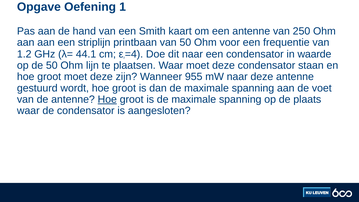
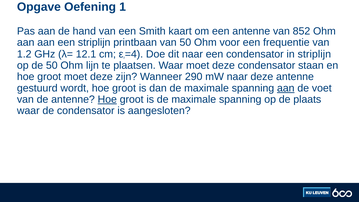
250: 250 -> 852
44.1: 44.1 -> 12.1
in waarde: waarde -> striplijn
955: 955 -> 290
aan at (286, 88) underline: none -> present
